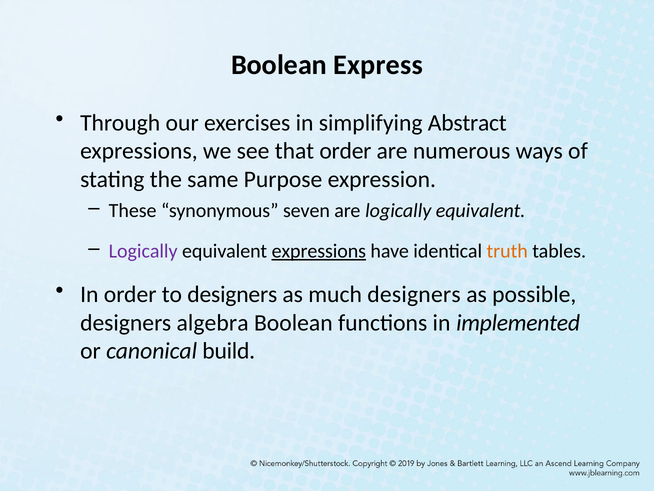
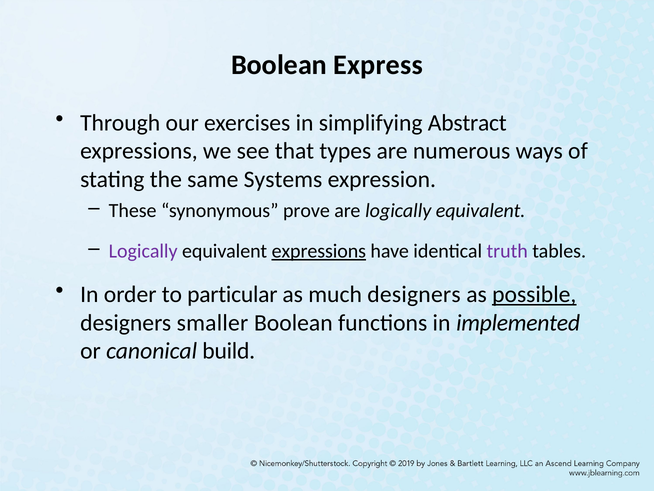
that order: order -> types
Purpose: Purpose -> Systems
seven: seven -> prove
truth colour: orange -> purple
to designers: designers -> particular
possible underline: none -> present
algebra: algebra -> smaller
